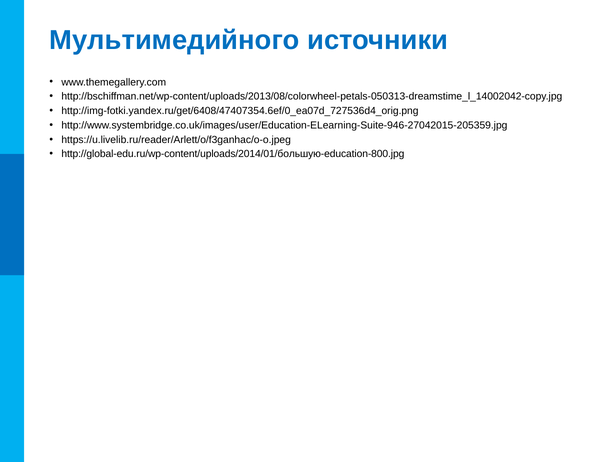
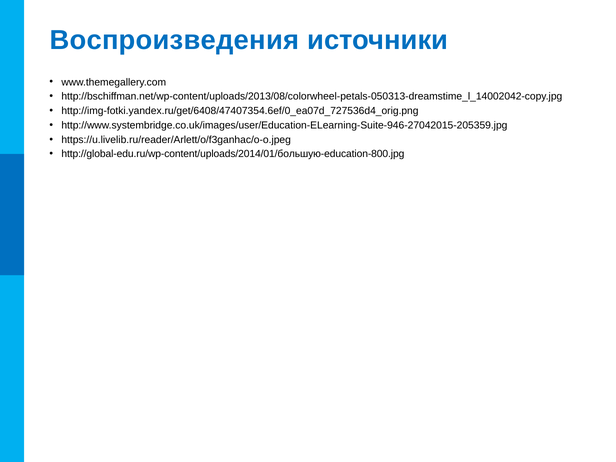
Мультимедийного: Мультимедийного -> Воспроизведения
